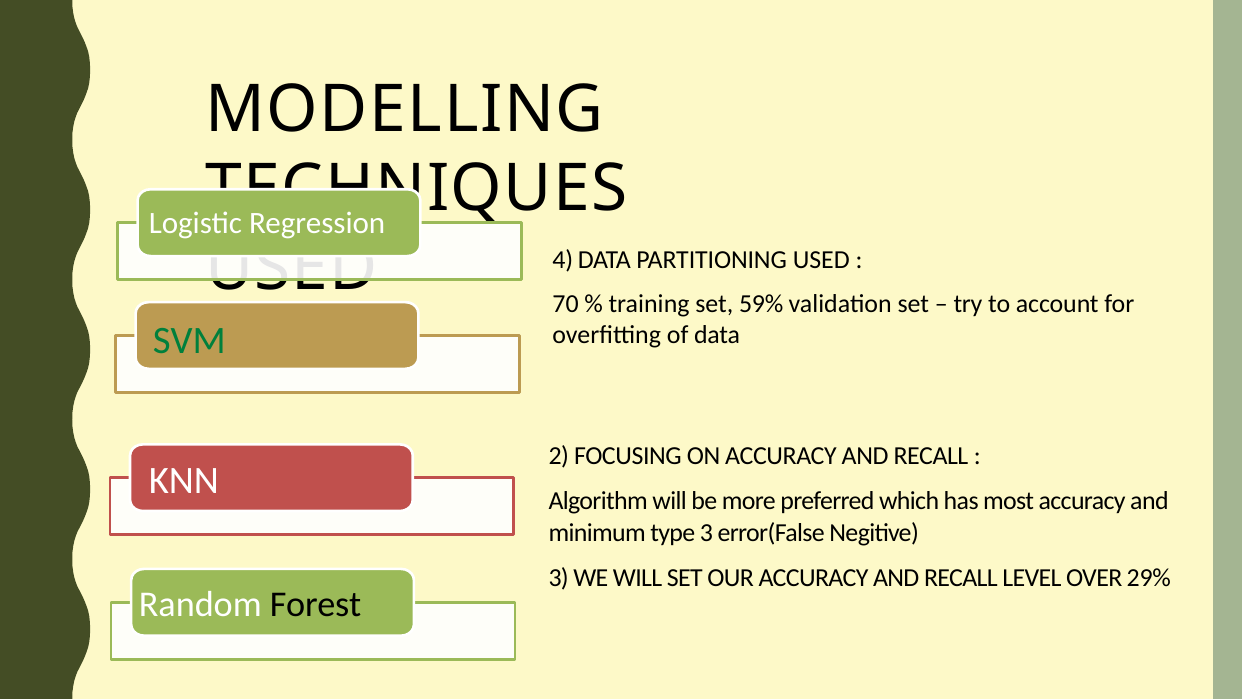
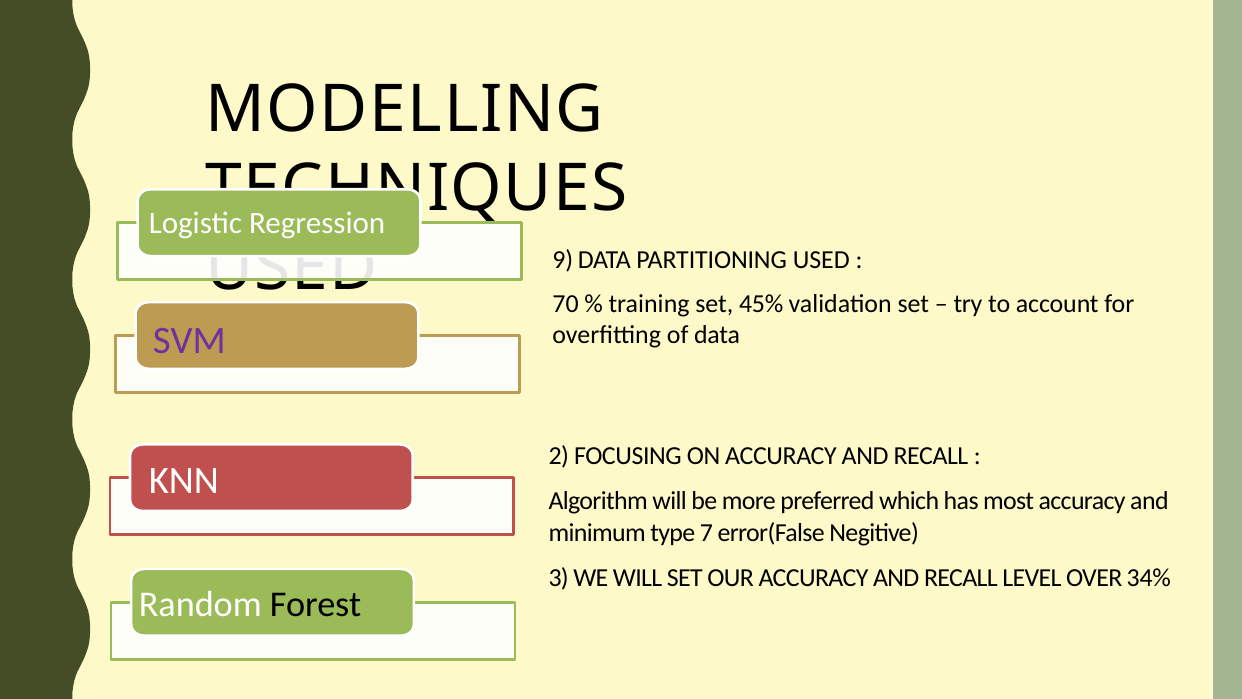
4: 4 -> 9
59%: 59% -> 45%
SVM colour: green -> purple
type 3: 3 -> 7
29%: 29% -> 34%
